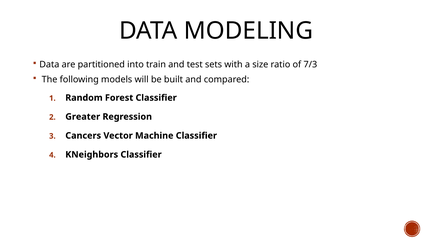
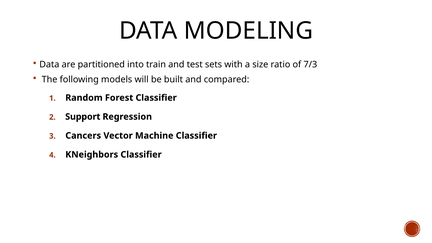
Greater: Greater -> Support
